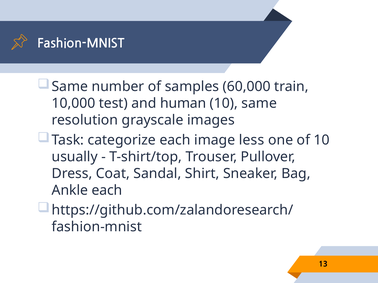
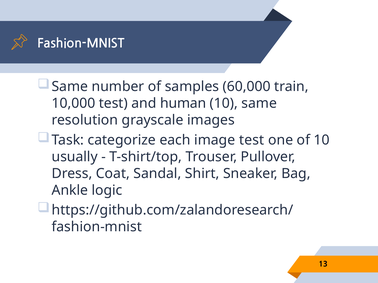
image less: less -> test
Ankle each: each -> logic
